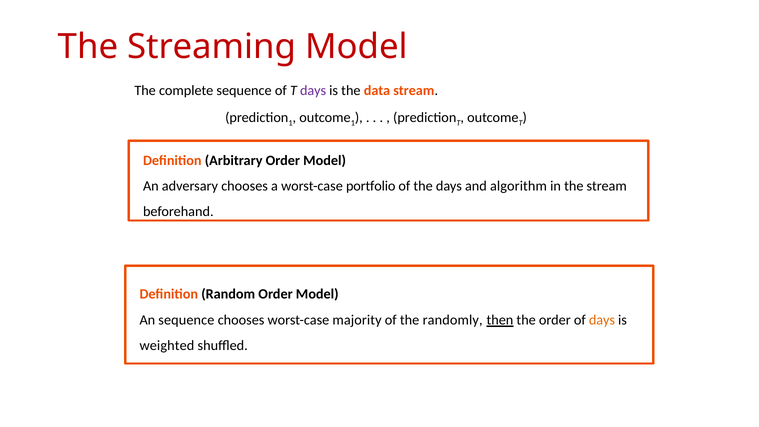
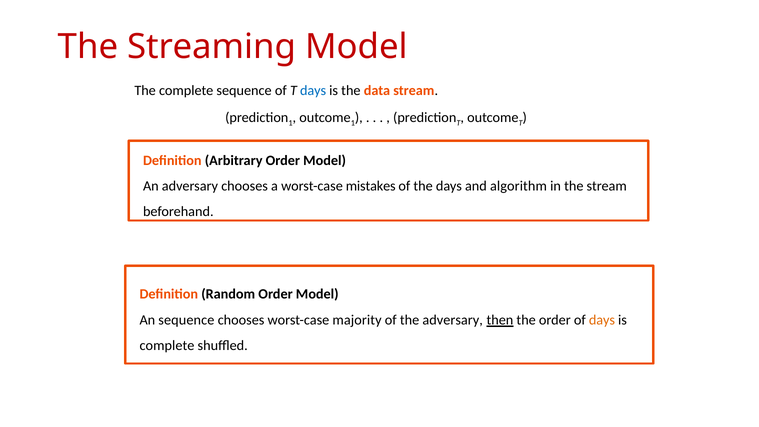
days at (313, 91) colour: purple -> blue
portfolio: portfolio -> mistakes
the randomly: randomly -> adversary
weighted at (167, 345): weighted -> complete
